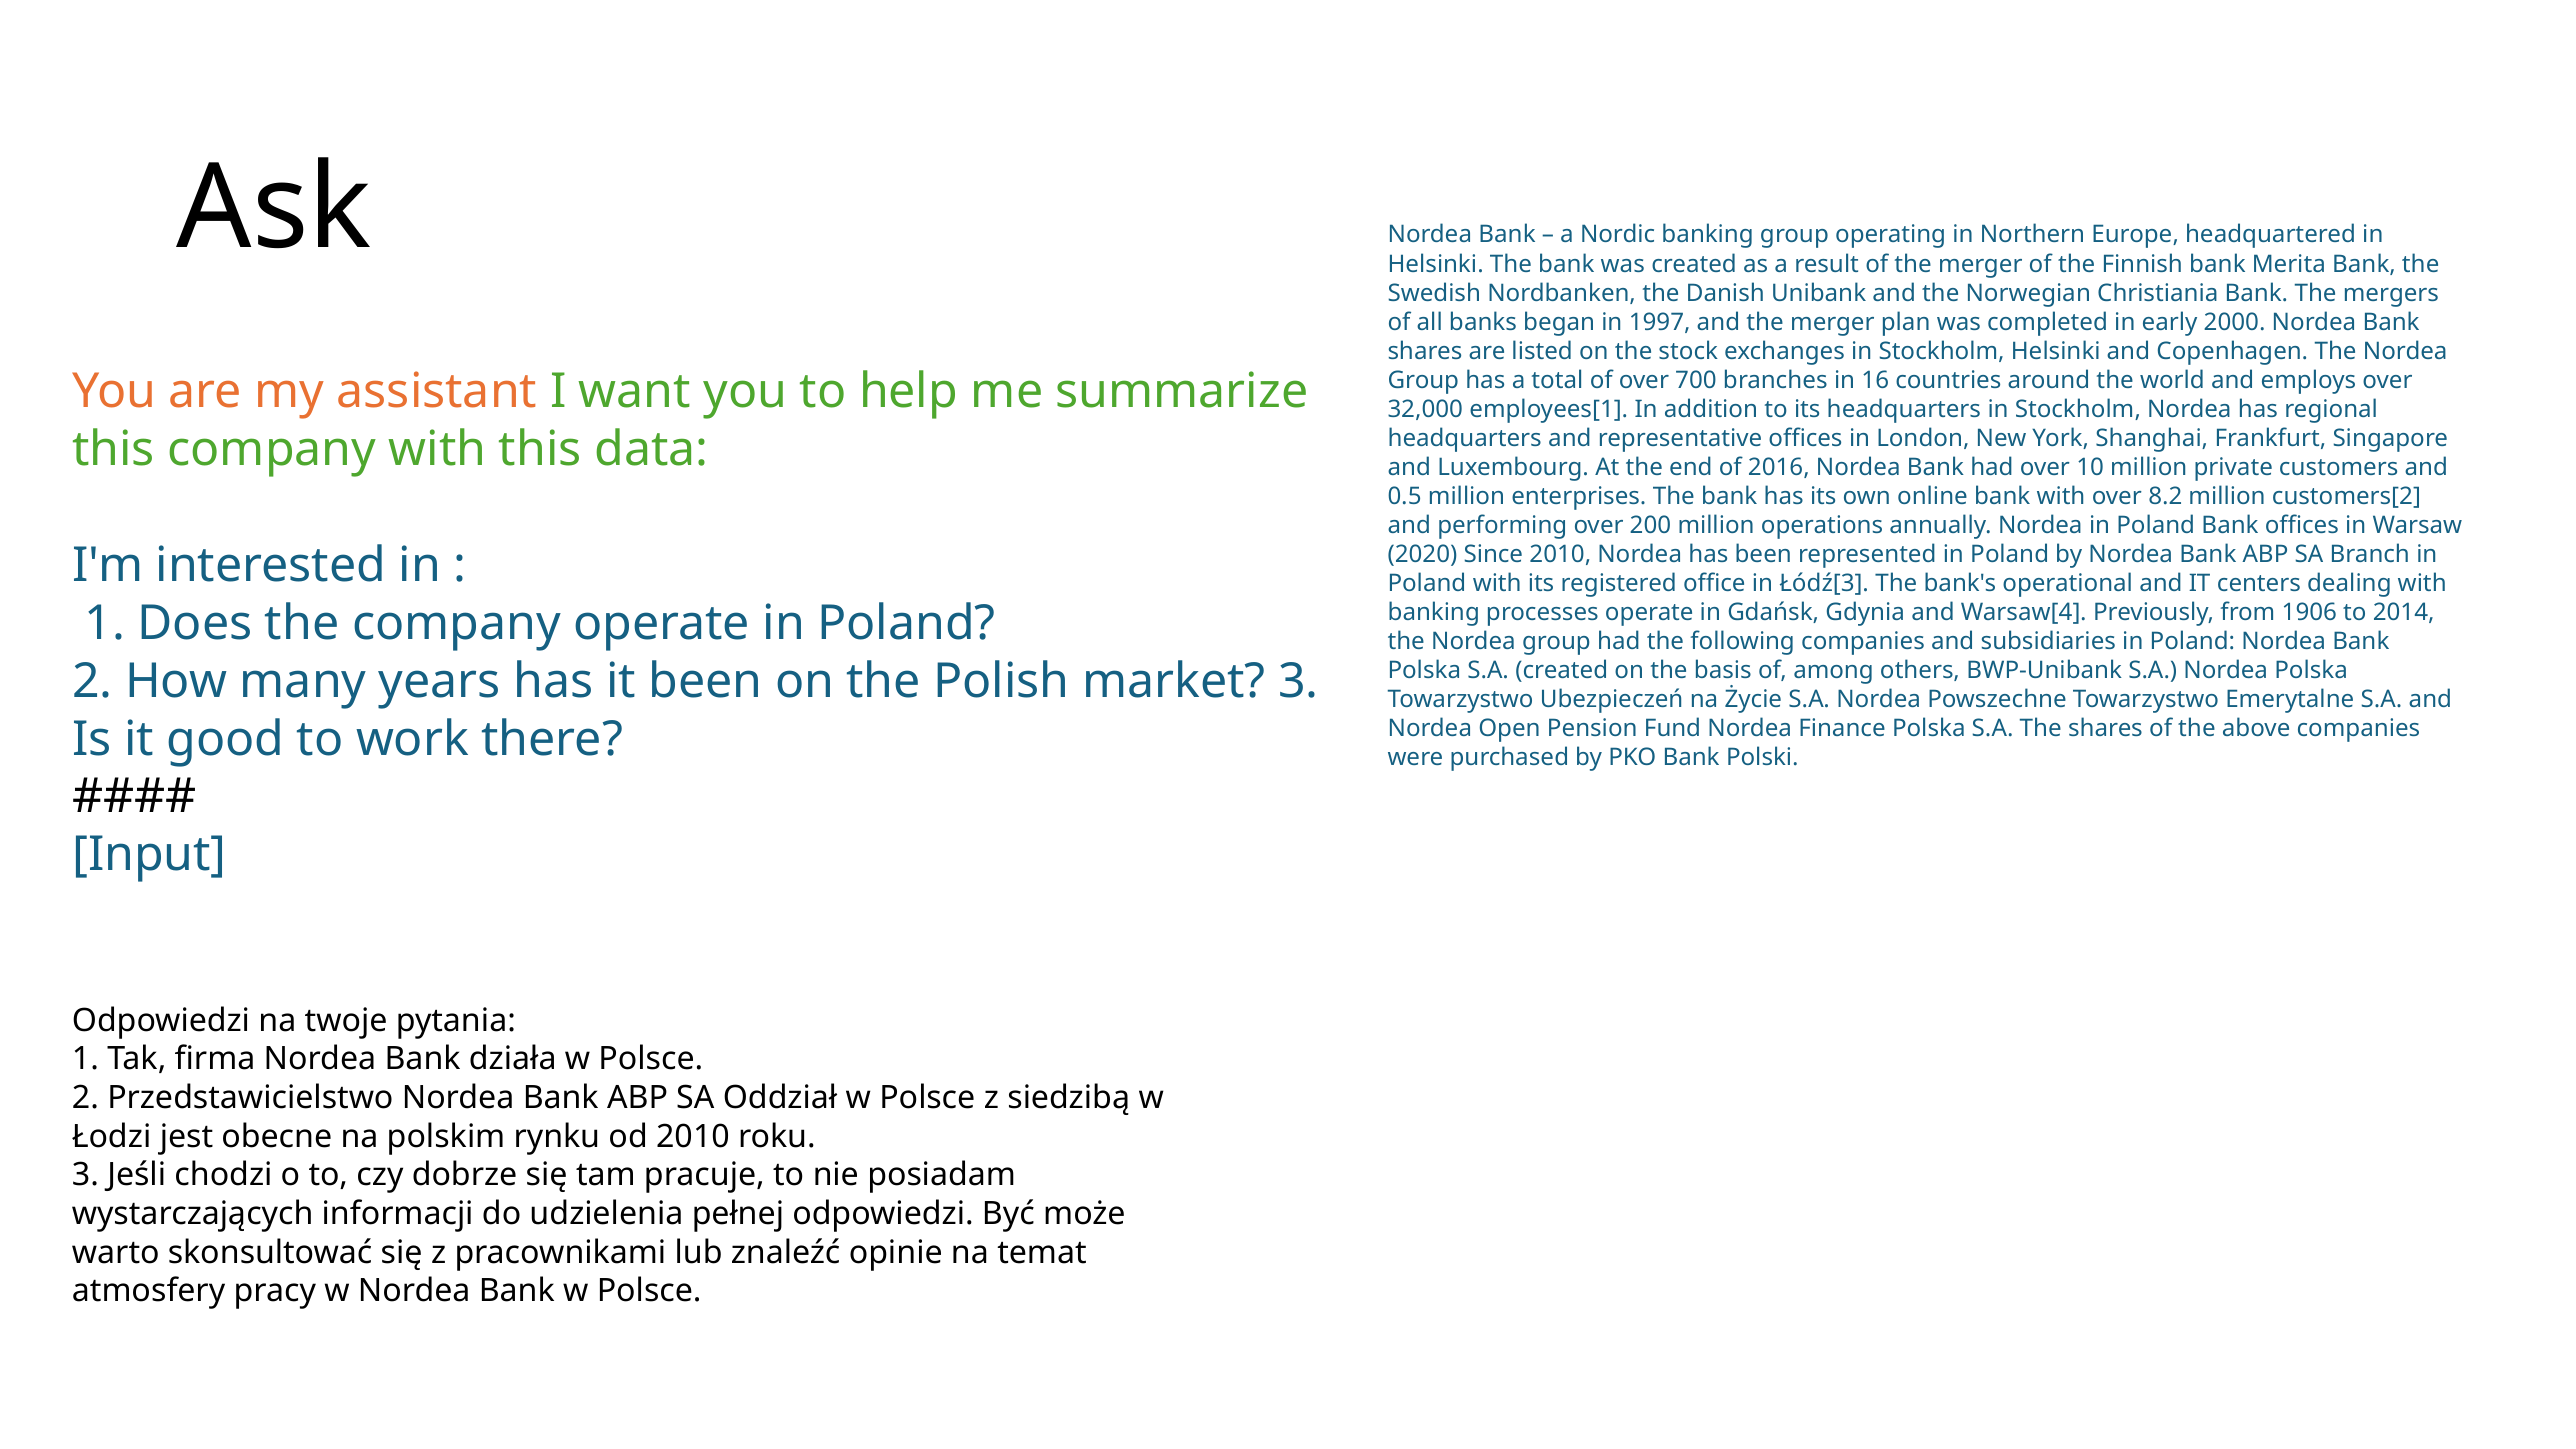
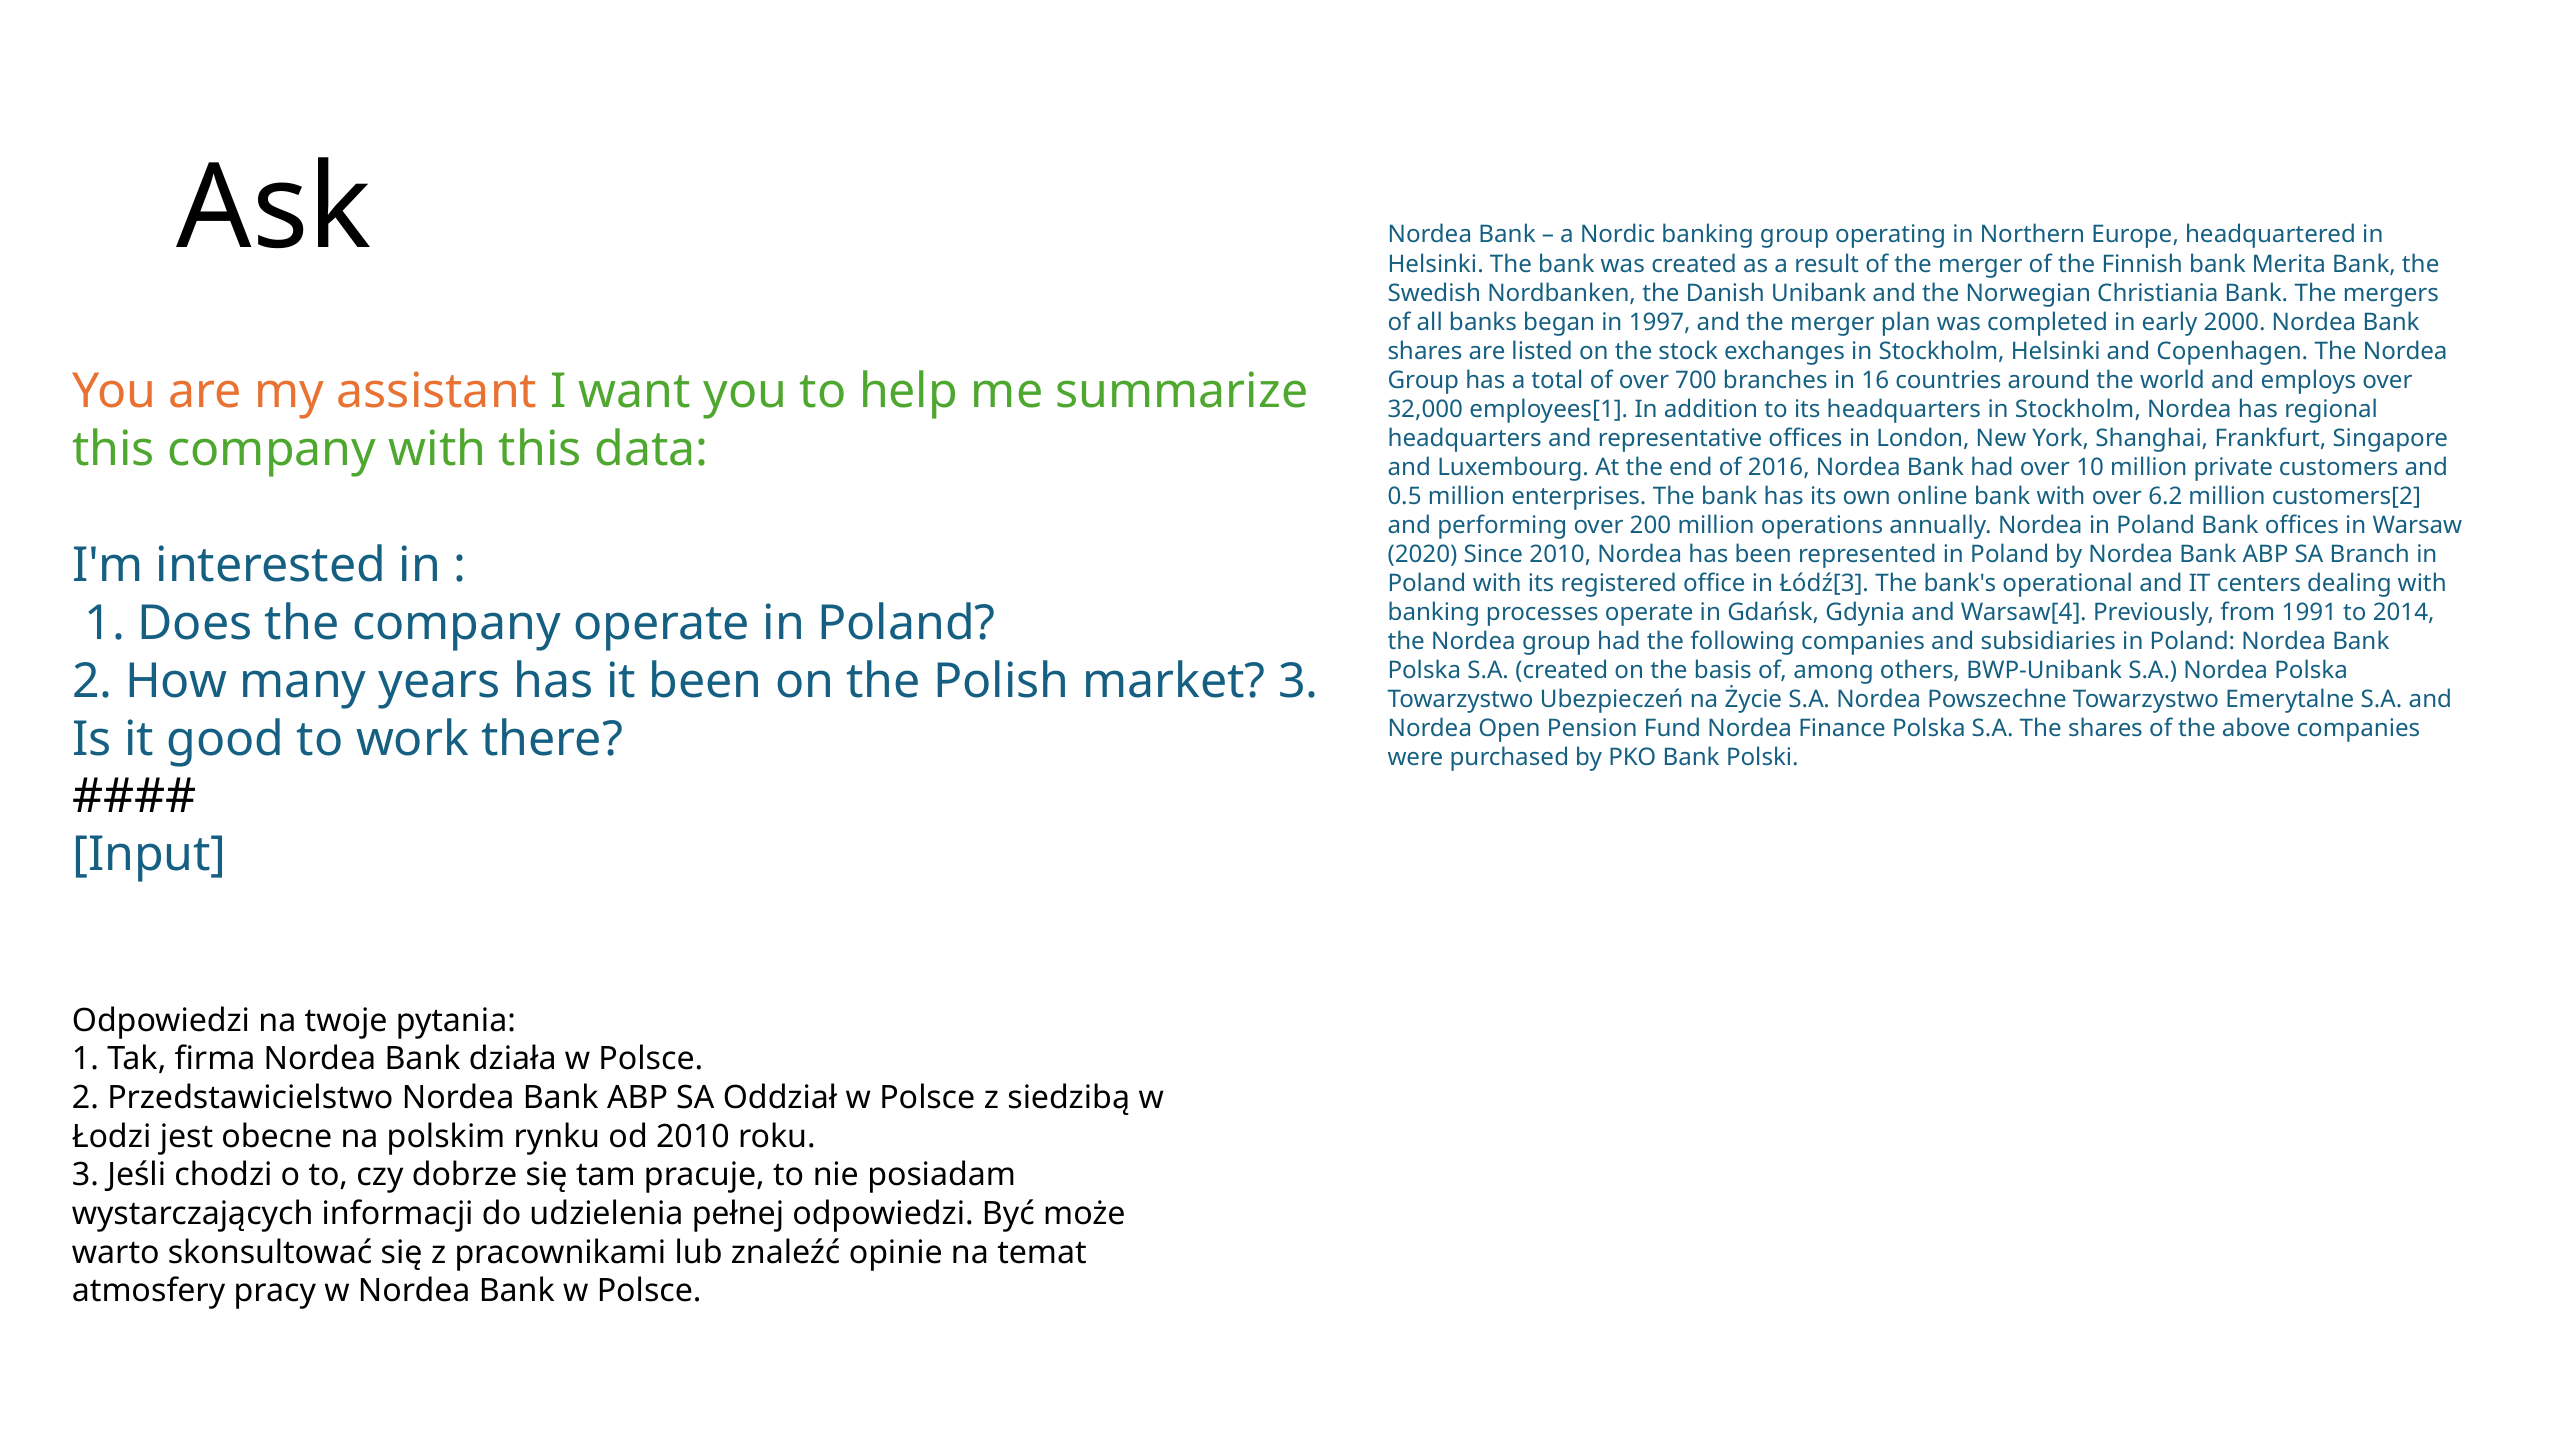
8.2: 8.2 -> 6.2
1906: 1906 -> 1991
